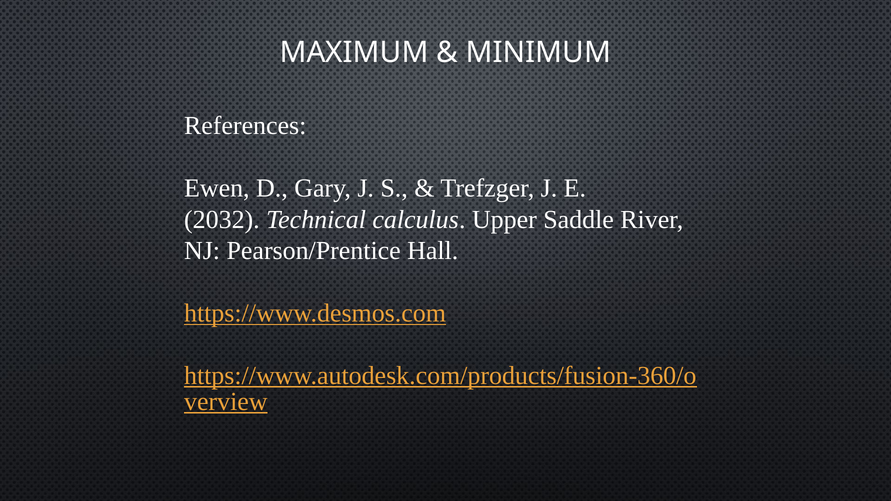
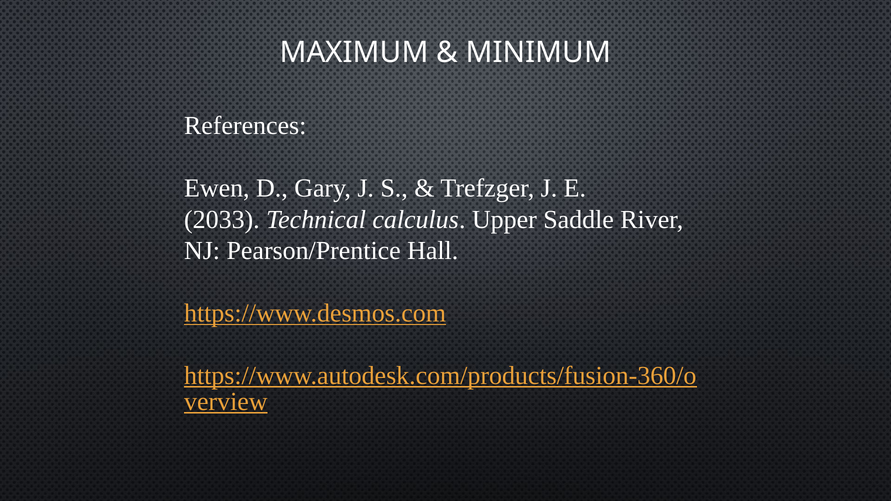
2032: 2032 -> 2033
